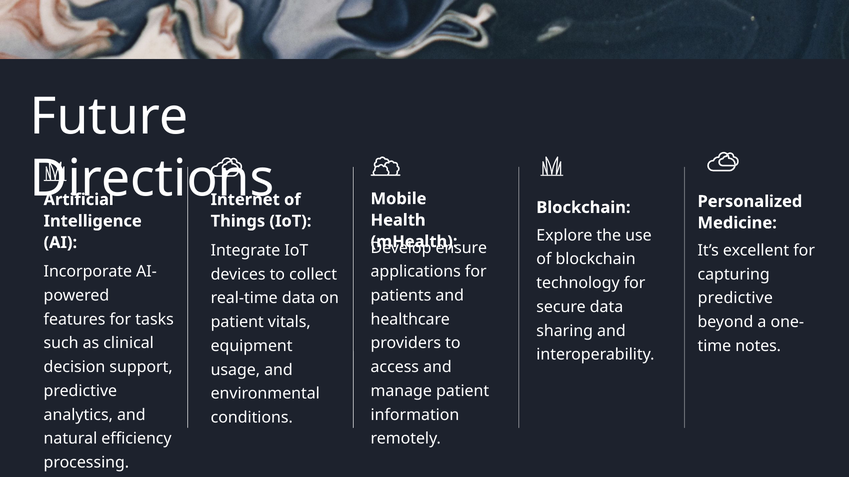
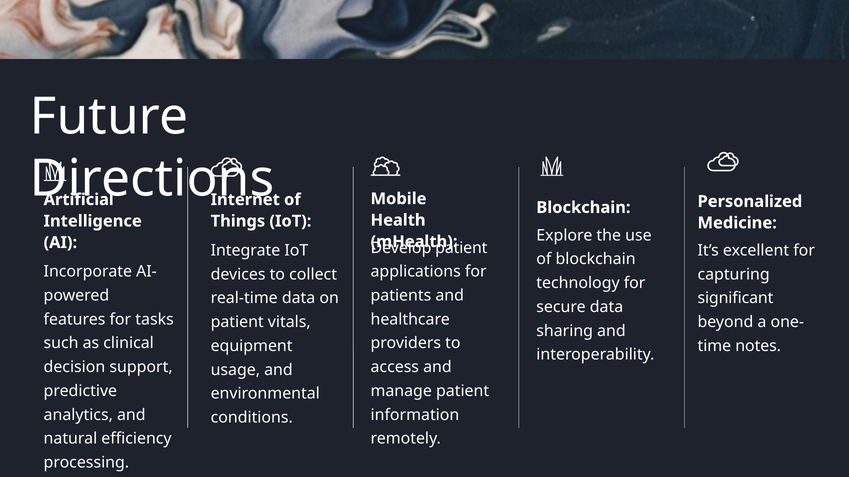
ensure at (461, 248): ensure -> patient
predictive at (735, 299): predictive -> significant
